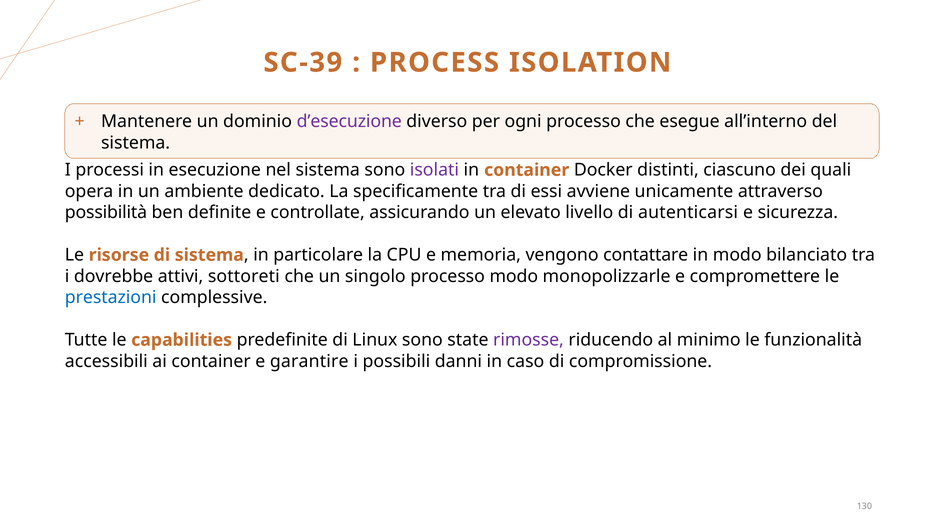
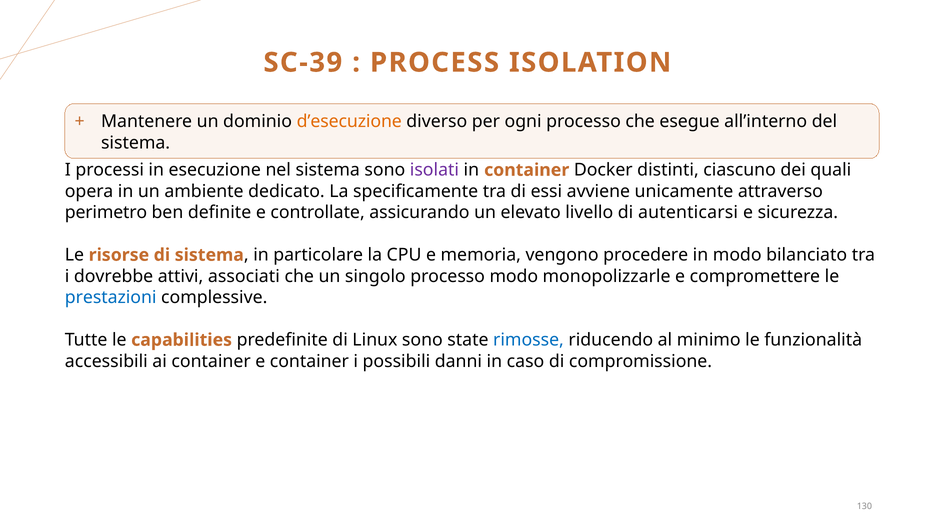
d’esecuzione colour: purple -> orange
possibilità: possibilità -> perimetro
contattare: contattare -> procedere
sottoreti: sottoreti -> associati
rimosse colour: purple -> blue
e garantire: garantire -> container
